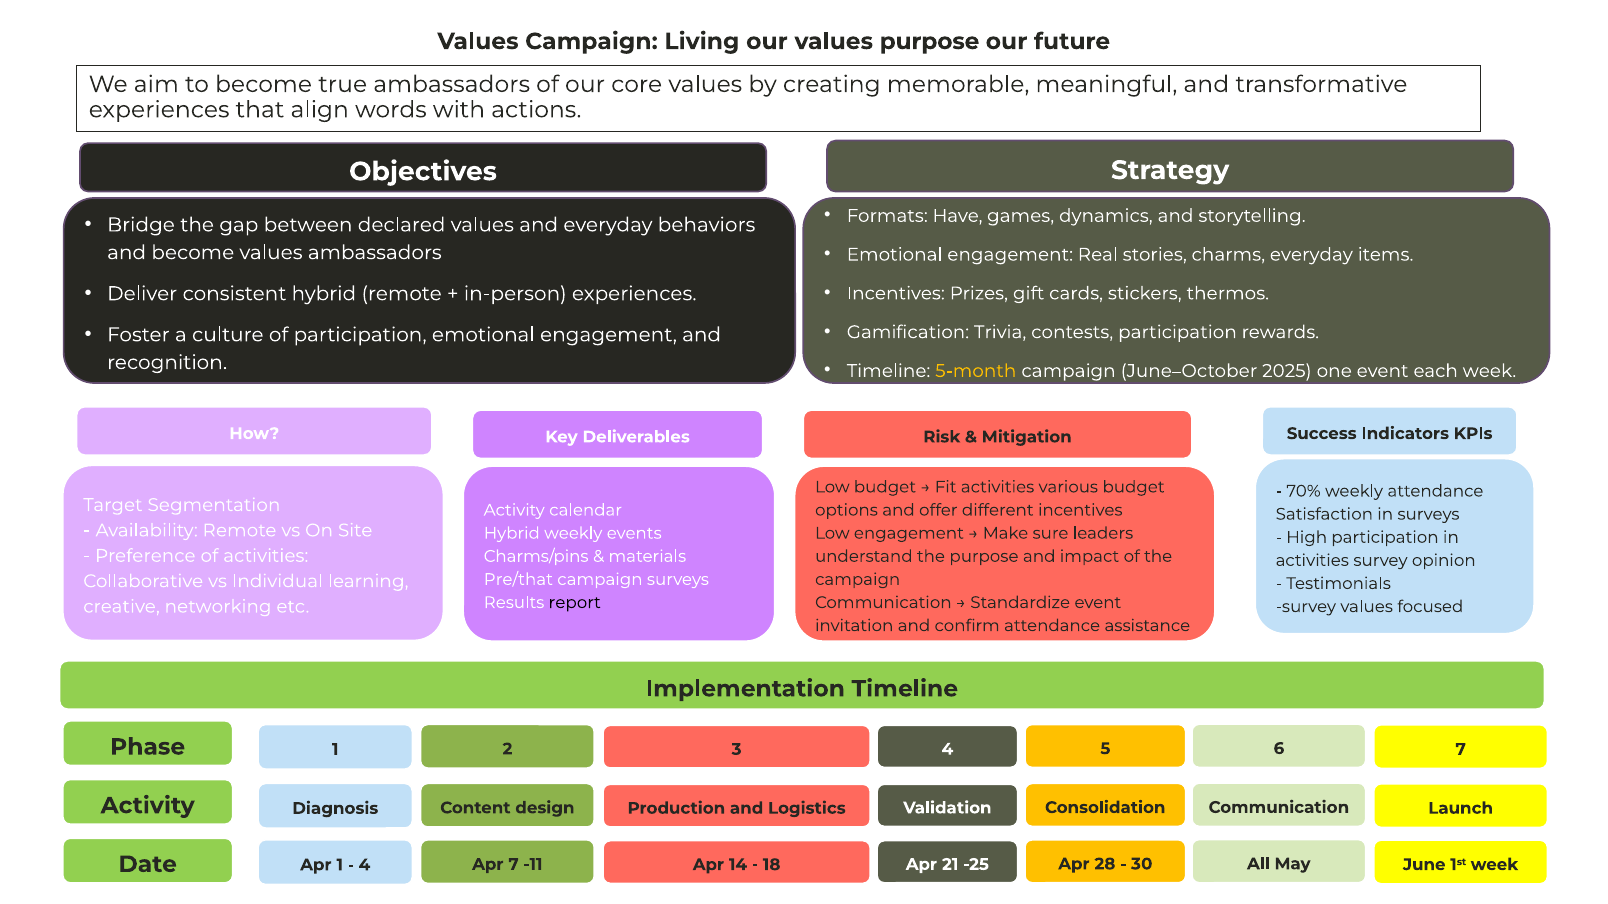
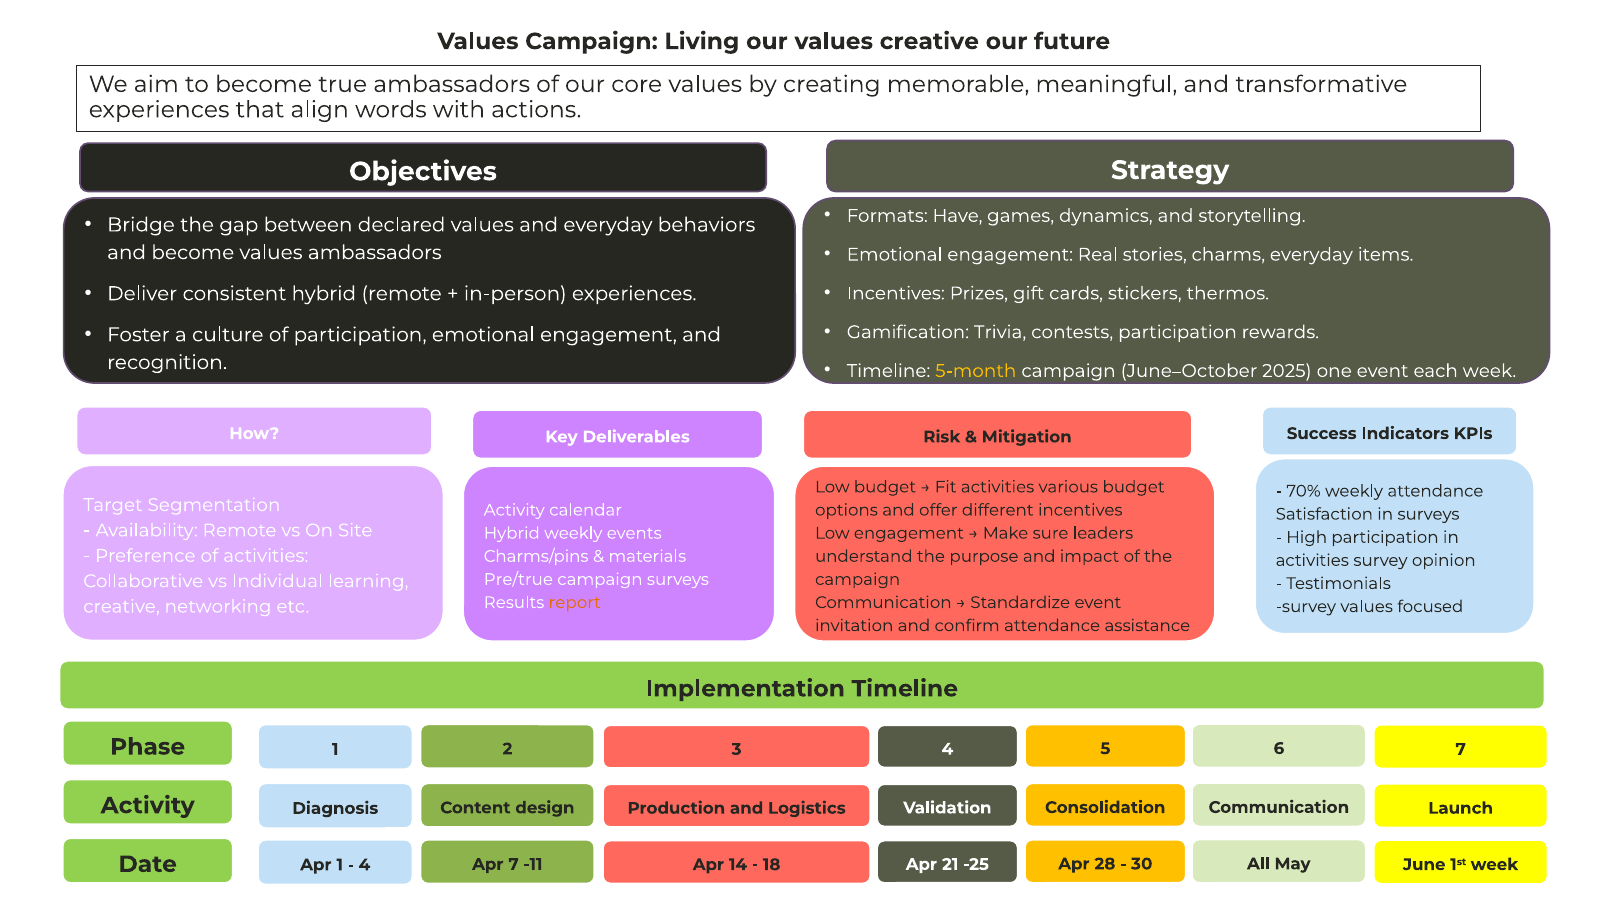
values purpose: purpose -> creative
Pre/that: Pre/that -> Pre/true
report colour: black -> orange
